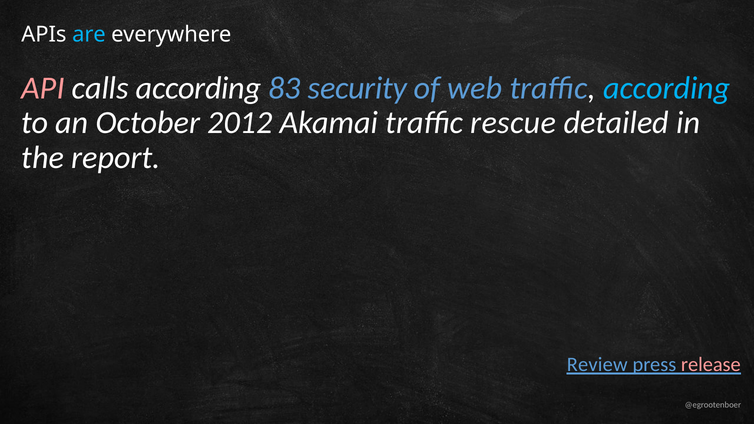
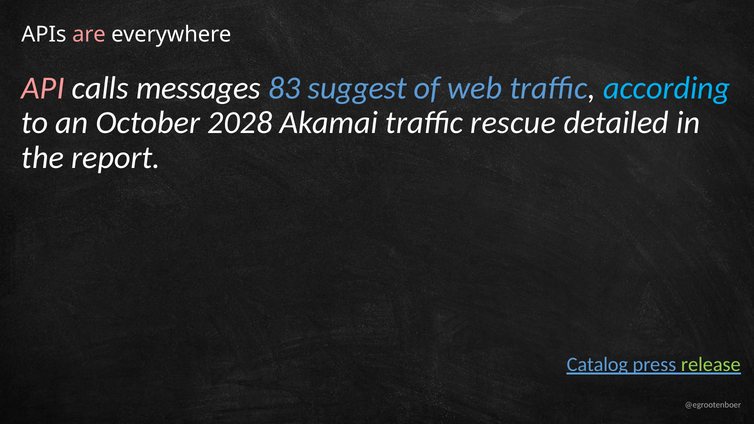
are colour: light blue -> pink
calls according: according -> messages
security: security -> suggest
2012: 2012 -> 2028
Review: Review -> Catalog
release colour: pink -> light green
